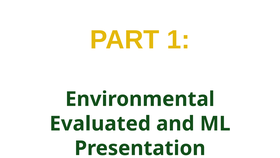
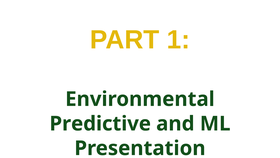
Evaluated: Evaluated -> Predictive
